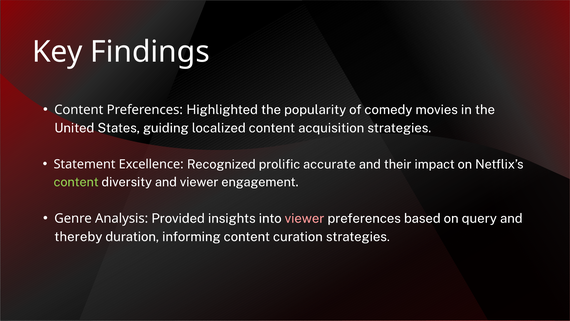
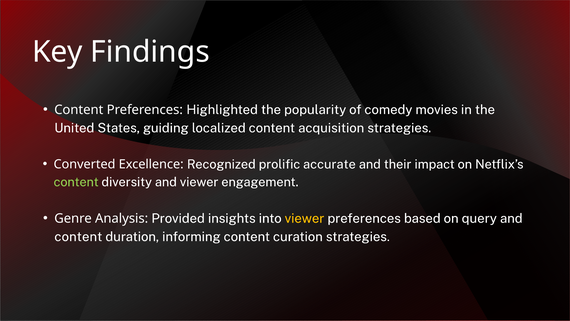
Statement: Statement -> Converted
viewer at (304, 218) colour: pink -> yellow
thereby at (78, 237): thereby -> content
